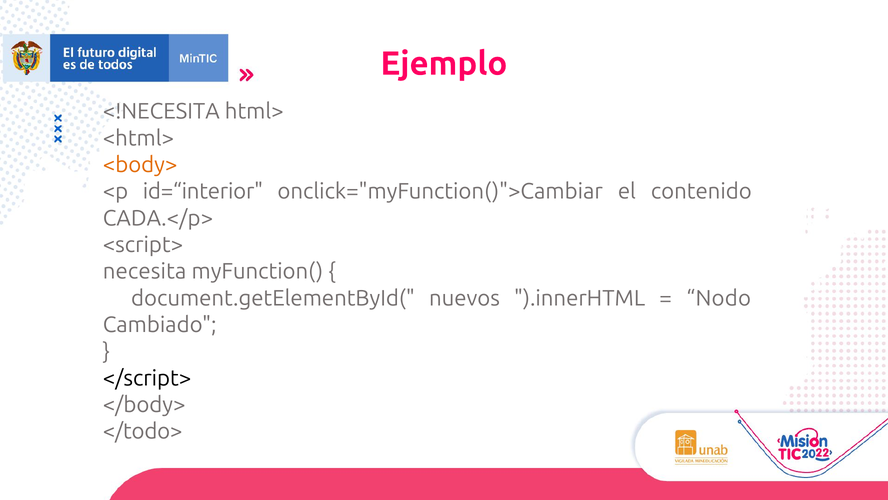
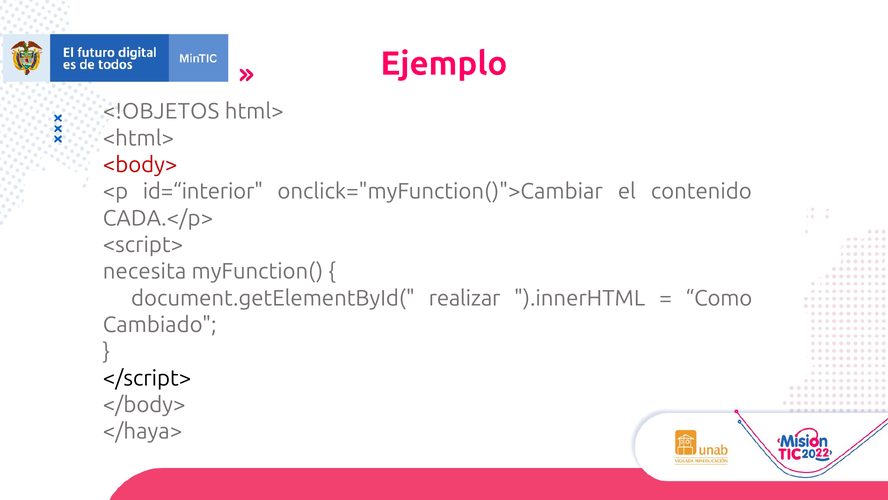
<!NECESITA: <!NECESITA -> <!OBJETOS
<body> colour: orange -> red
nuevos: nuevos -> realizar
Nodo: Nodo -> Como
</todo>: </todo> -> </haya>
